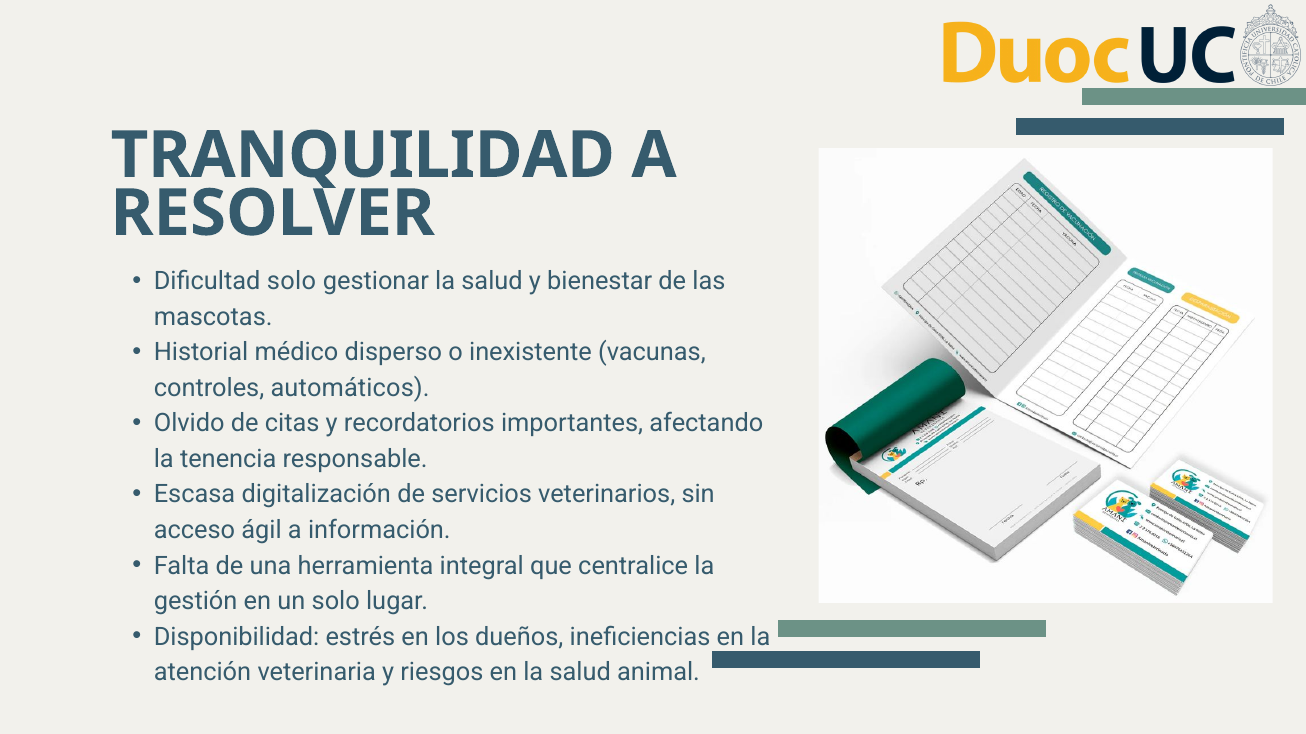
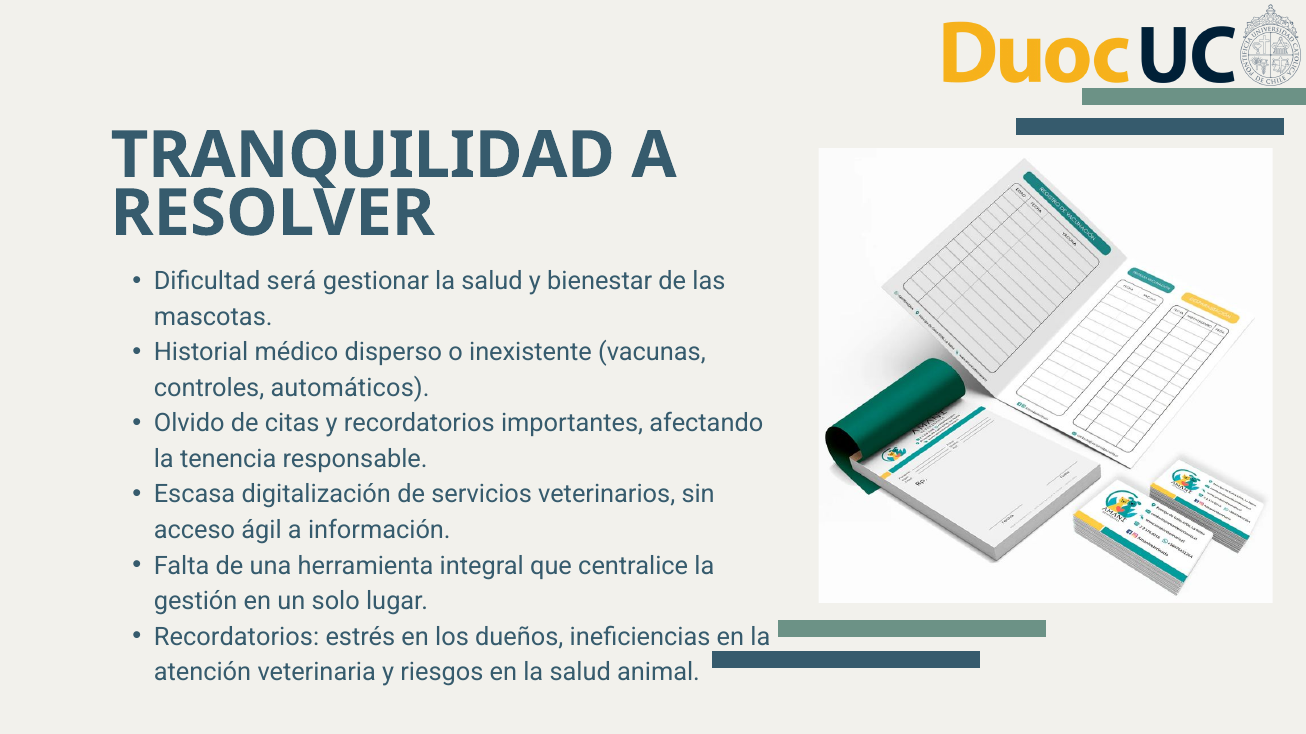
Dificultad solo: solo -> será
Disponibilidad at (237, 637): Disponibilidad -> Recordatorios
